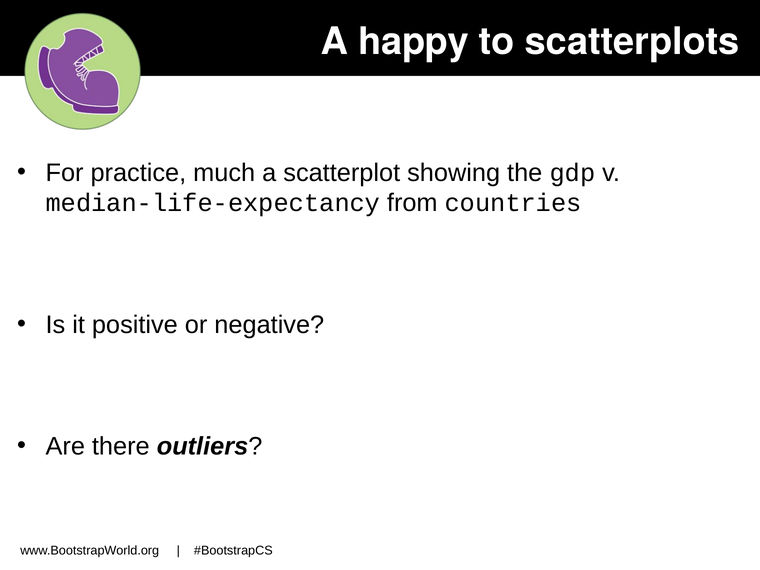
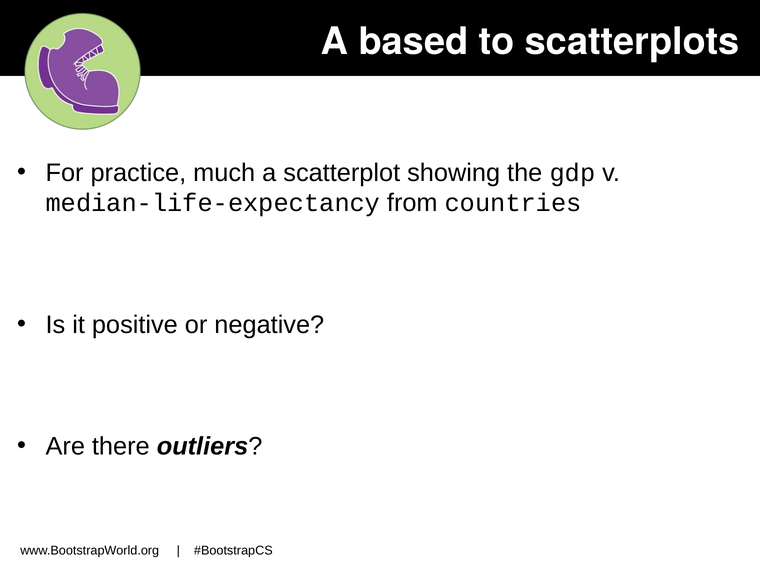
happy: happy -> based
